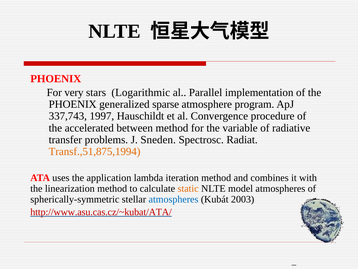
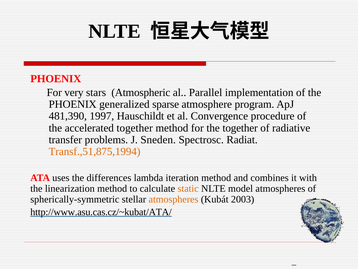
Logarithmic: Logarithmic -> Atmospheric
337,743: 337,743 -> 481,390
accelerated between: between -> together
the variable: variable -> together
application: application -> differences
atmospheres at (174, 199) colour: blue -> orange
http://www.asu.cas.cz/~kubat/ATA/ colour: red -> black
